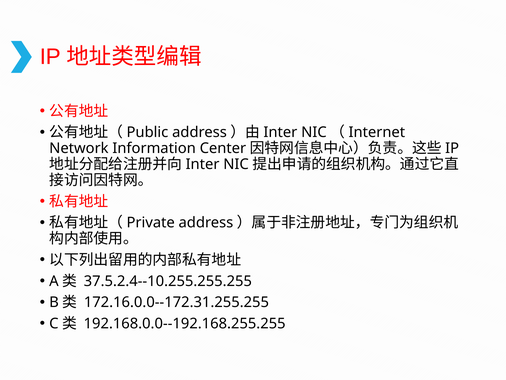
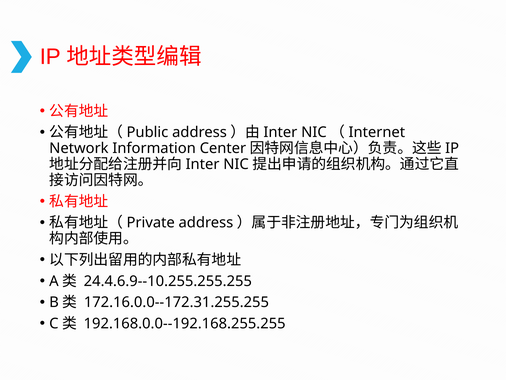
37.5.2.4--10.255.255.255: 37.5.2.4--10.255.255.255 -> 24.4.6.9--10.255.255.255
